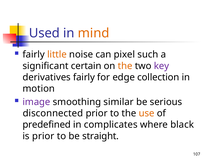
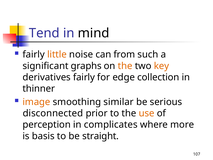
Used: Used -> Tend
mind colour: orange -> black
pixel: pixel -> from
certain: certain -> graphs
key colour: purple -> orange
motion: motion -> thinner
image colour: purple -> orange
predefined: predefined -> perception
black: black -> more
is prior: prior -> basis
